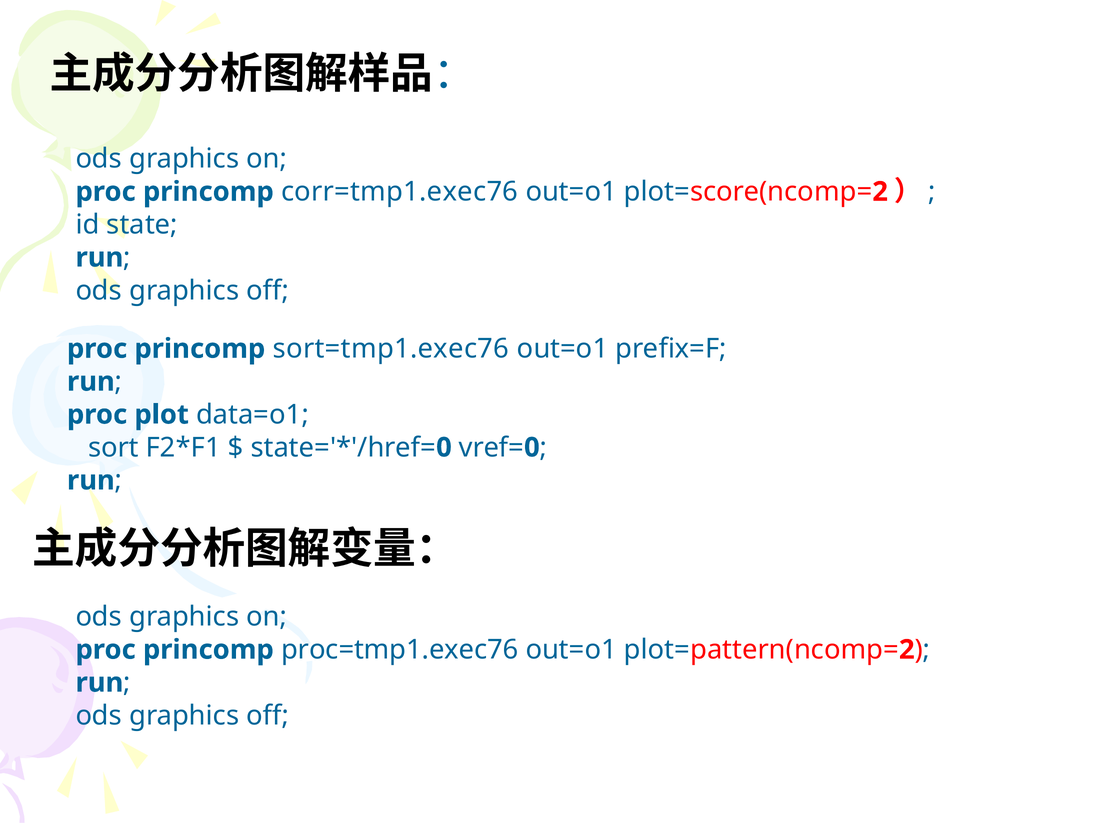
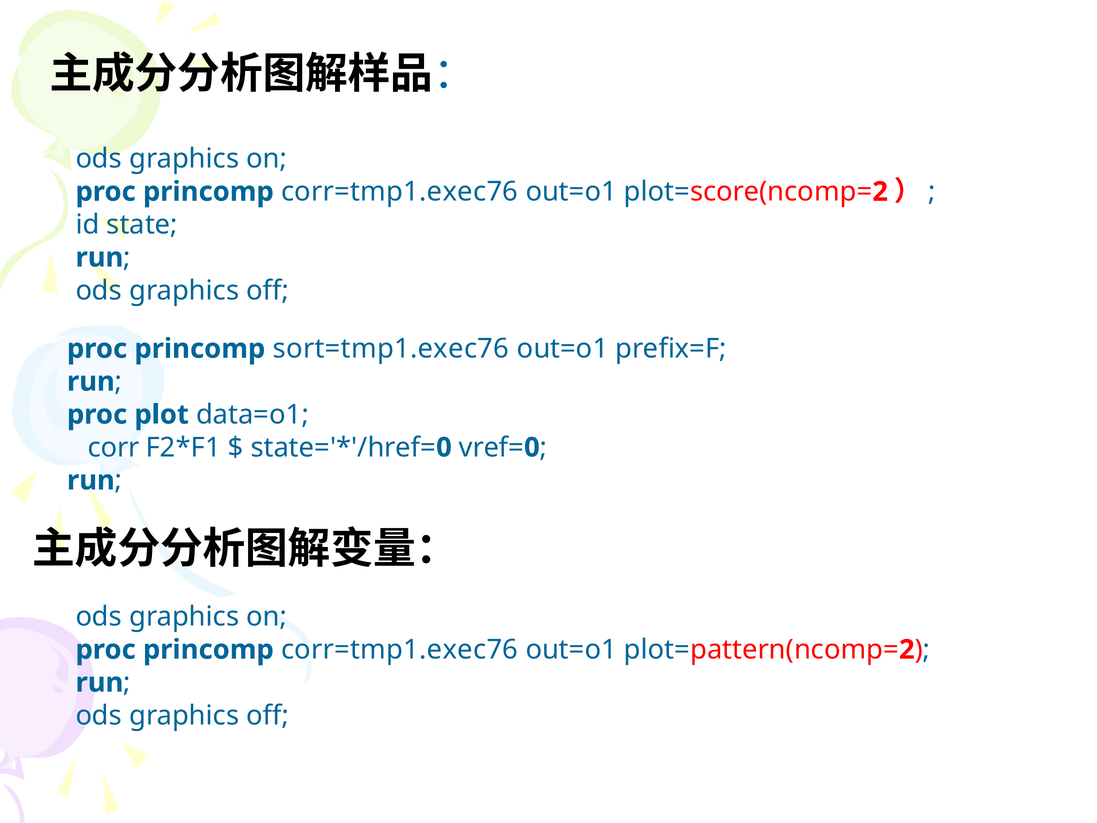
sort: sort -> corr
proc=tmp1.exec76 at (400, 649): proc=tmp1.exec76 -> corr=tmp1.exec76
